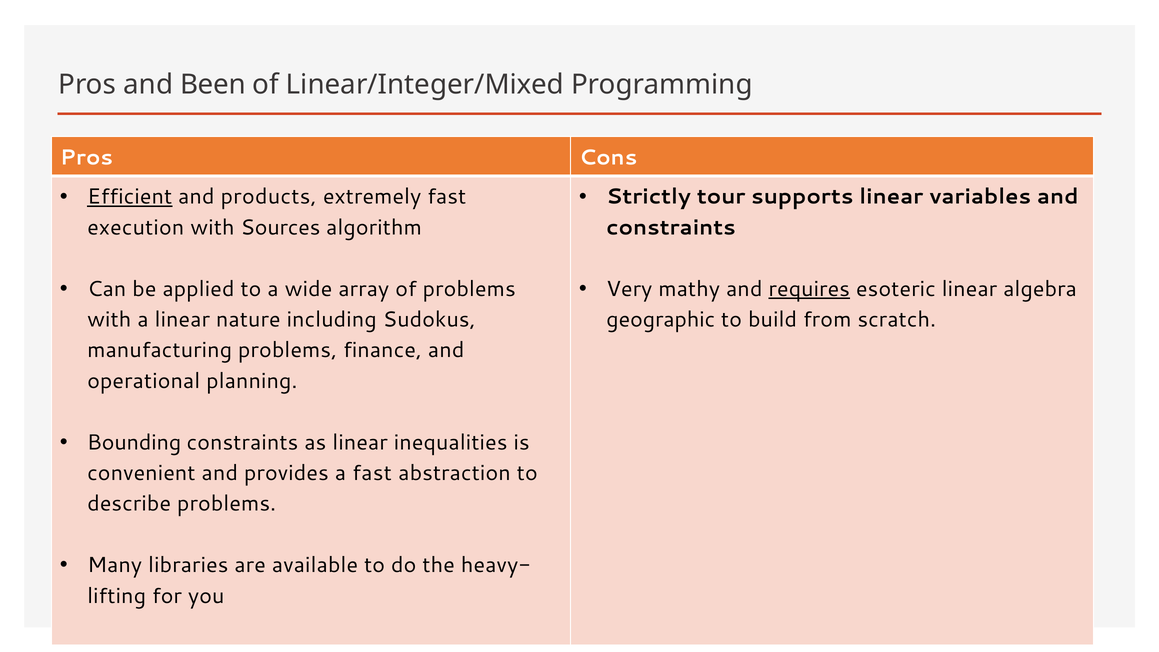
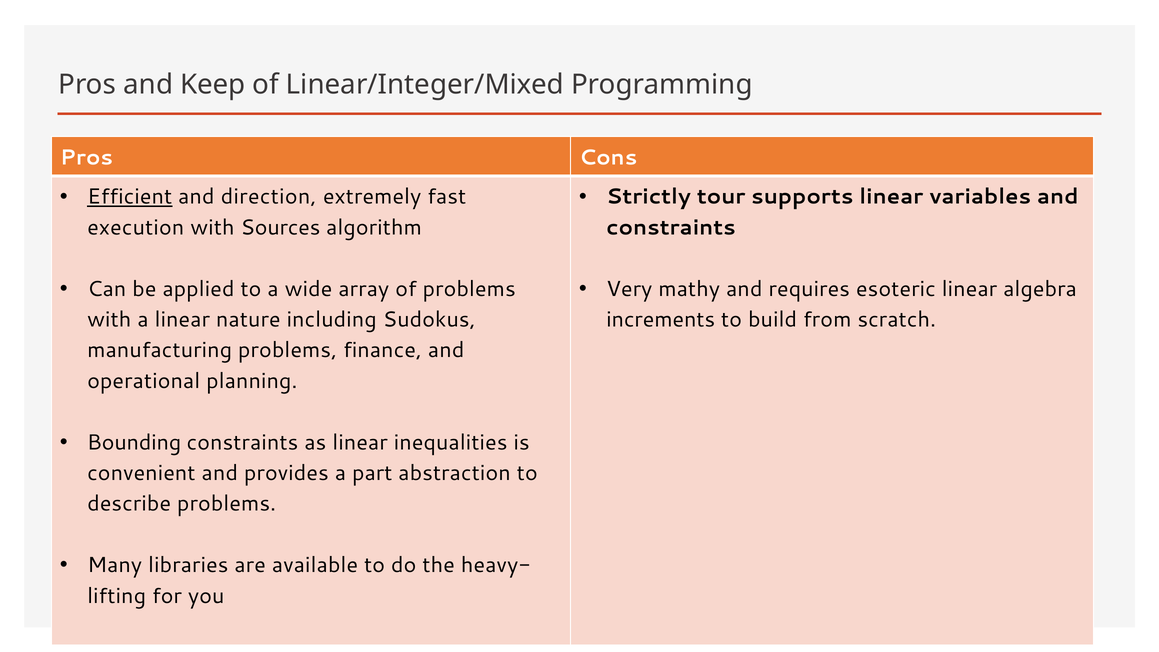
Been: Been -> Keep
products: products -> direction
requires underline: present -> none
geographic: geographic -> increments
a fast: fast -> part
